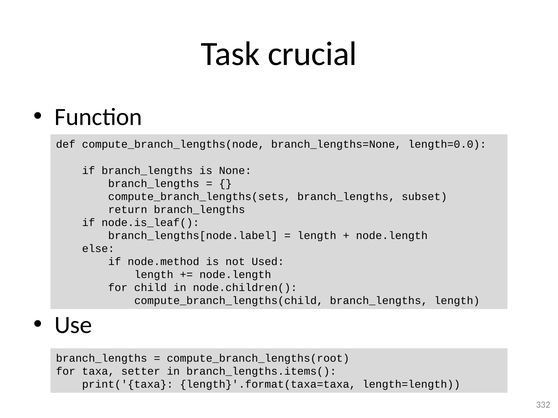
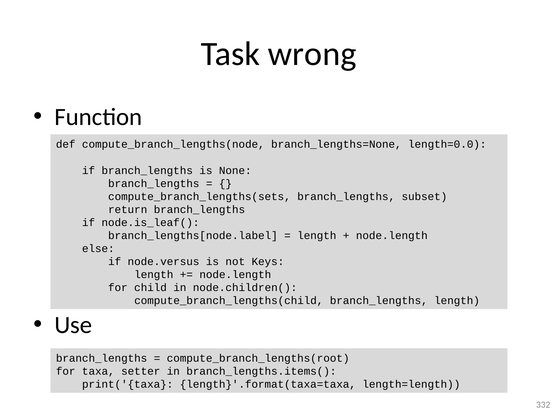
crucial: crucial -> wrong
node.method: node.method -> node.versus
Used: Used -> Keys
